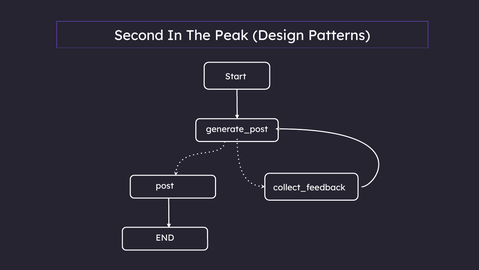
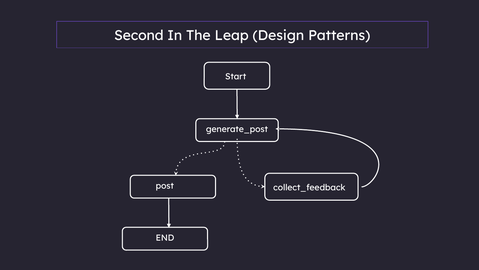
Peak: Peak -> Leap
